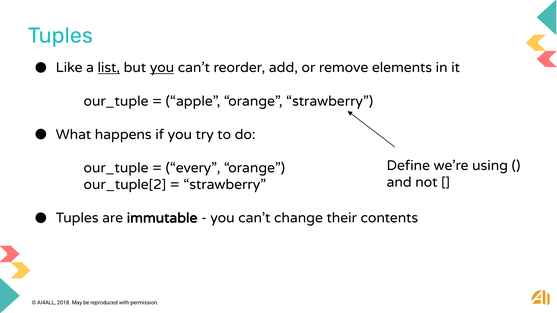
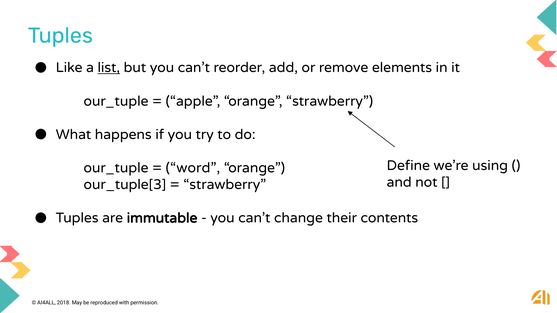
you at (162, 68) underline: present -> none
every: every -> word
our_tuple[2: our_tuple[2 -> our_tuple[3
